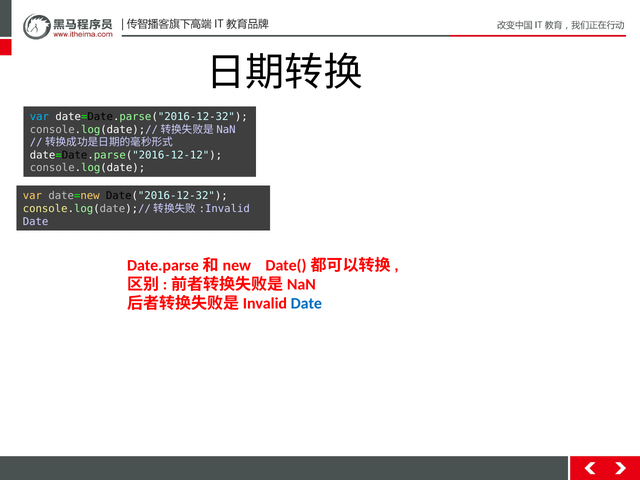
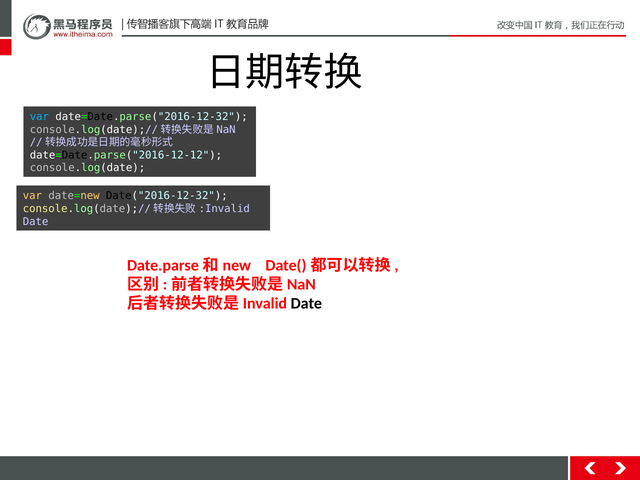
Date at (306, 304) colour: blue -> black
